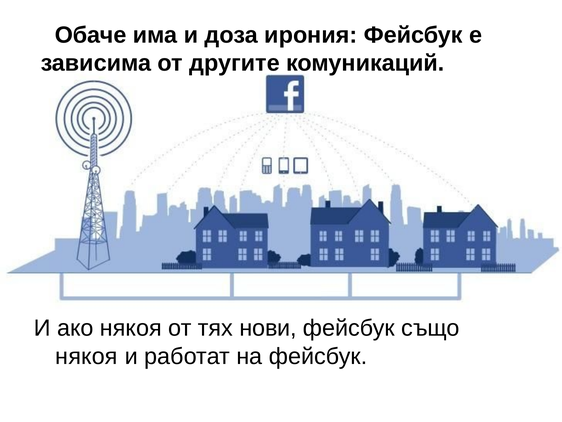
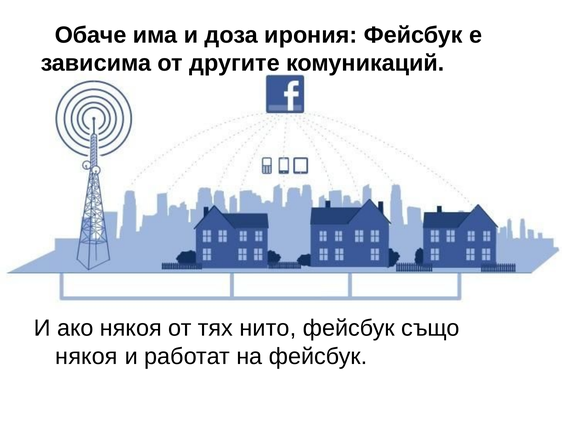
нови: нови -> нито
